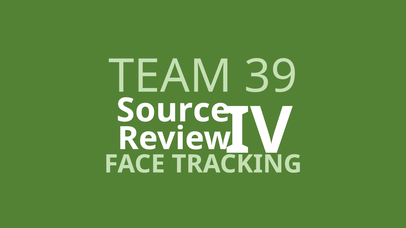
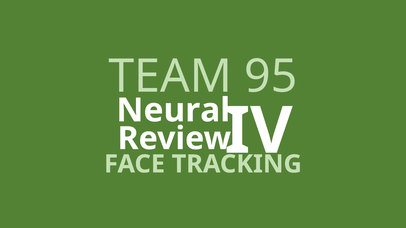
39: 39 -> 95
Source: Source -> Neural
